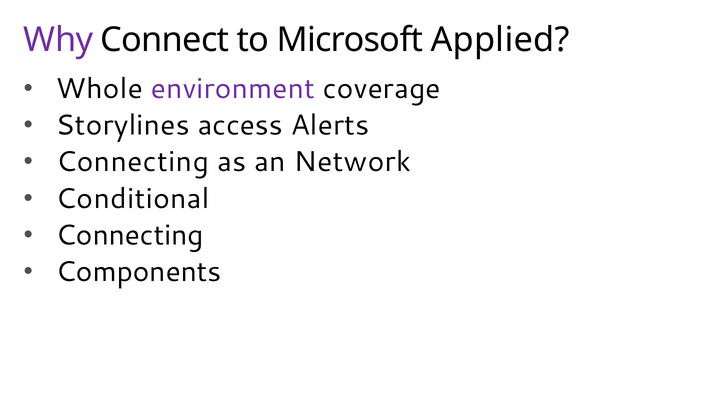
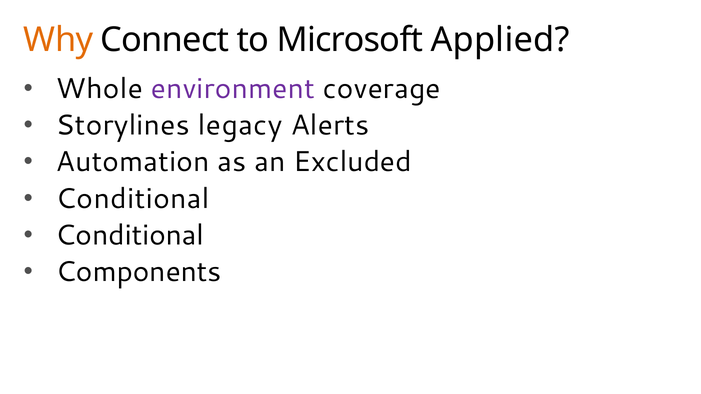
Why colour: purple -> orange
access: access -> legacy
Connecting at (133, 162): Connecting -> Automation
Network: Network -> Excluded
Connecting at (130, 235): Connecting -> Conditional
